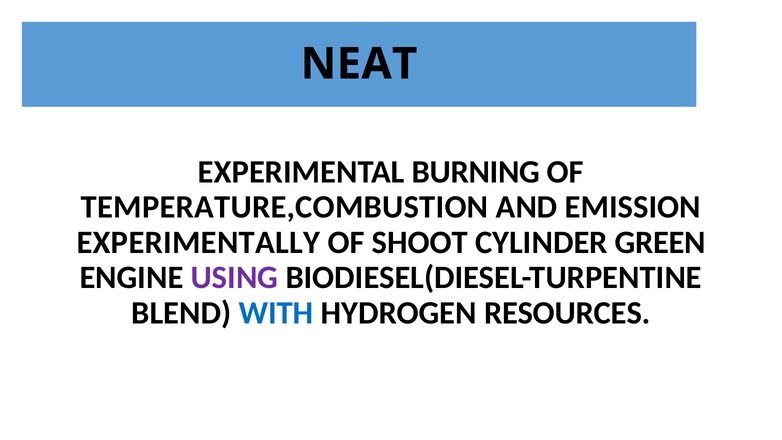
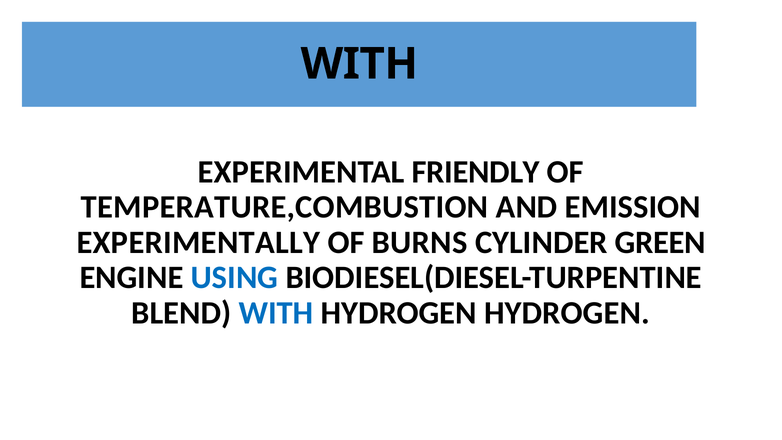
NEAT at (359, 64): NEAT -> WITH
BURNING: BURNING -> FRIENDLY
SHOOT: SHOOT -> BURNS
USING colour: purple -> blue
HYDROGEN RESOURCES: RESOURCES -> HYDROGEN
